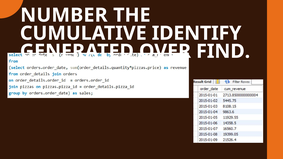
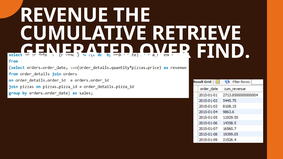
NUMBER: NUMBER -> REVENUE
IDENTIFY: IDENTIFY -> RETRIEVE
